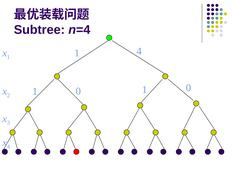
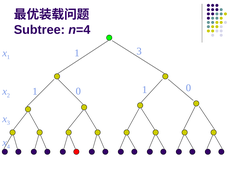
1 4: 4 -> 3
